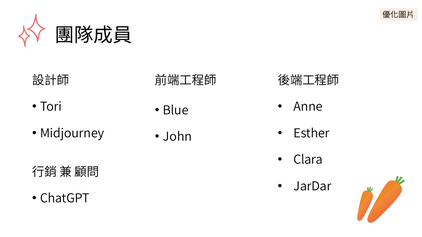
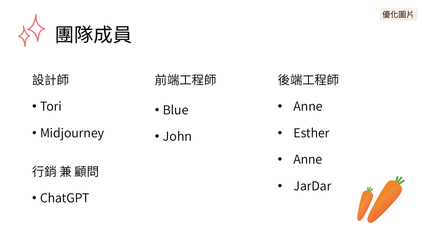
Clara at (308, 160): Clara -> Anne
